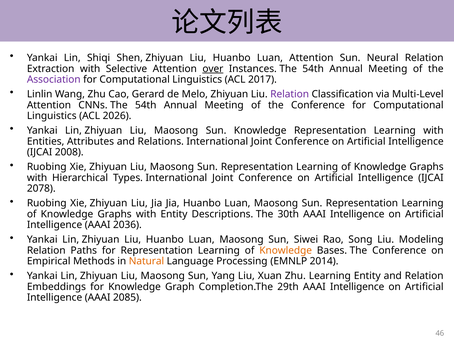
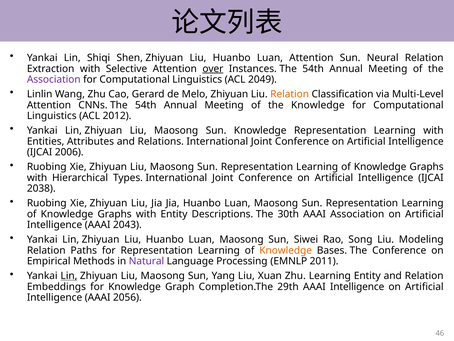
2017: 2017 -> 2049
Relation at (290, 94) colour: purple -> orange
of the Conference: Conference -> Knowledge
2026: 2026 -> 2012
2008: 2008 -> 2006
2078: 2078 -> 2038
30th AAAI Intelligence: Intelligence -> Association
2036: 2036 -> 2043
Natural colour: orange -> purple
2014: 2014 -> 2011
Lin at (69, 275) underline: none -> present
2085: 2085 -> 2056
